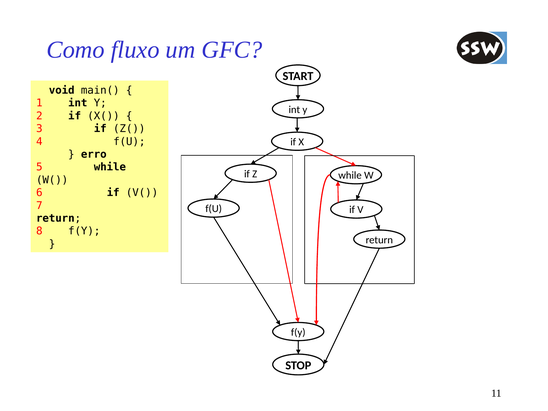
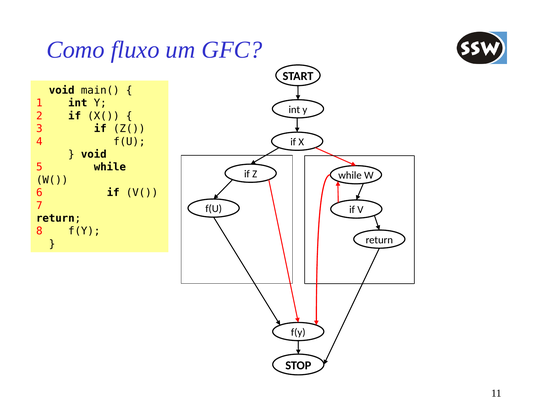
erro at (94, 154): erro -> void
